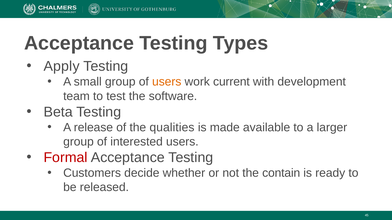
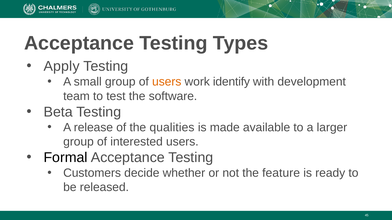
current: current -> identify
Formal colour: red -> black
contain: contain -> feature
